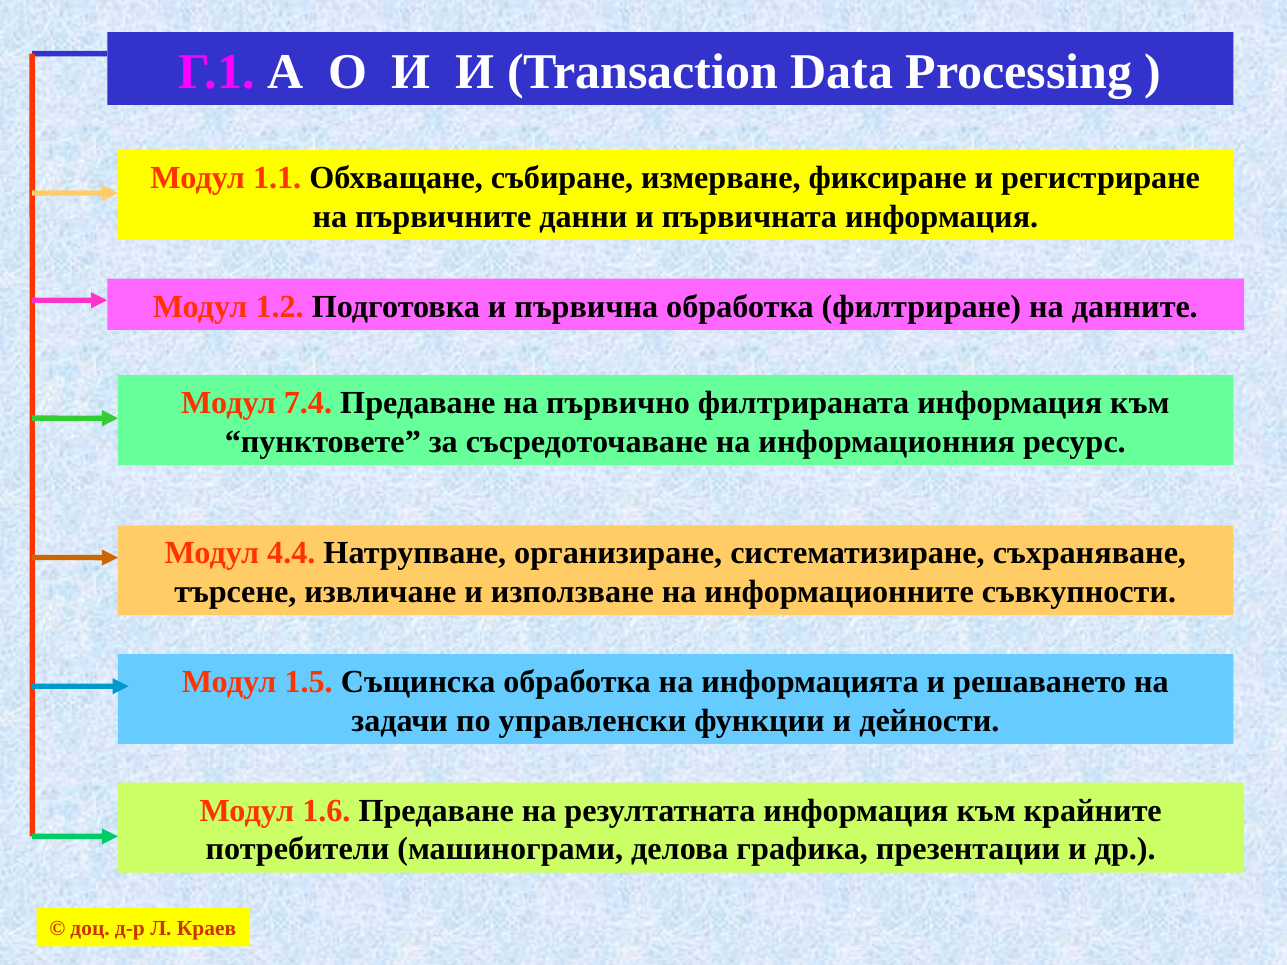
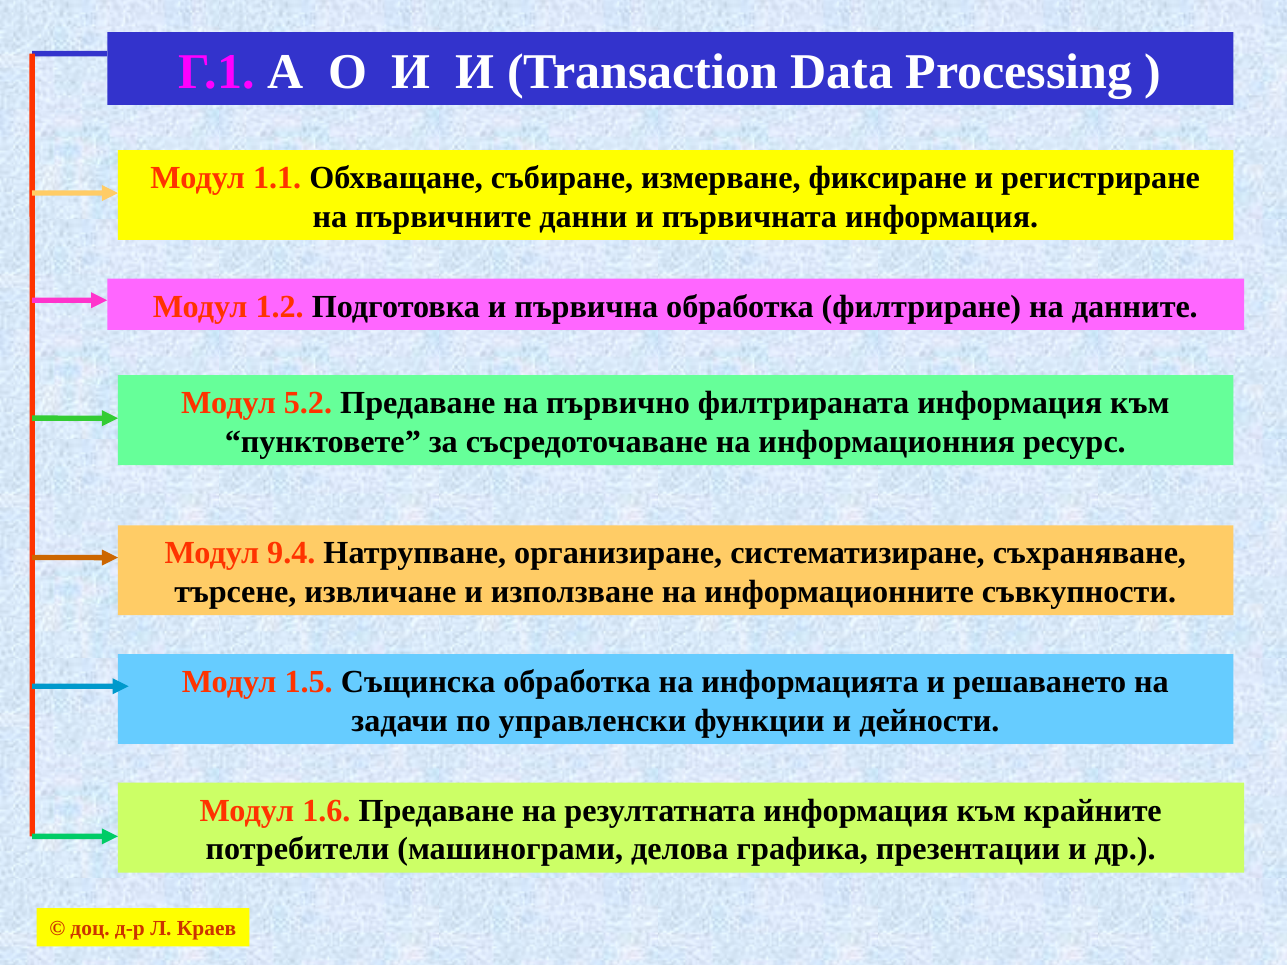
7.4: 7.4 -> 5.2
4.4: 4.4 -> 9.4
